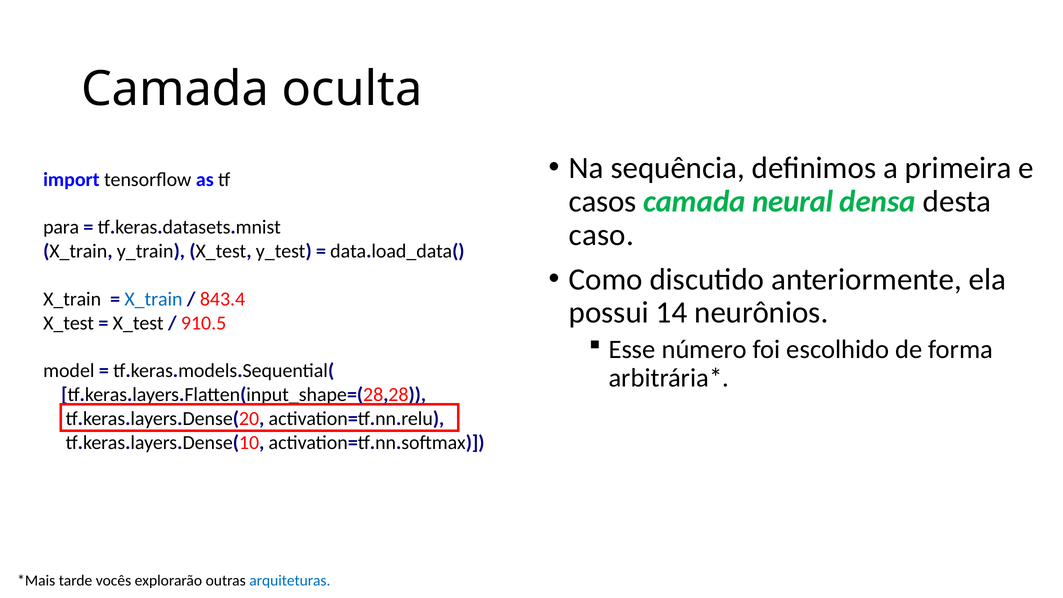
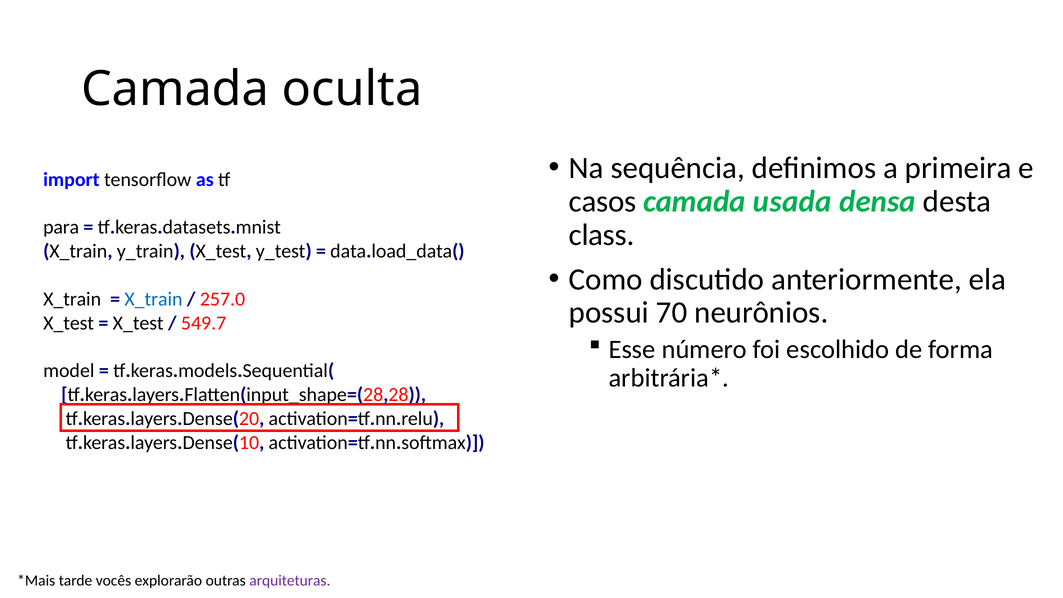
neural: neural -> usada
caso: caso -> class
843.4: 843.4 -> 257.0
14: 14 -> 70
910.5: 910.5 -> 549.7
arquiteturas colour: blue -> purple
